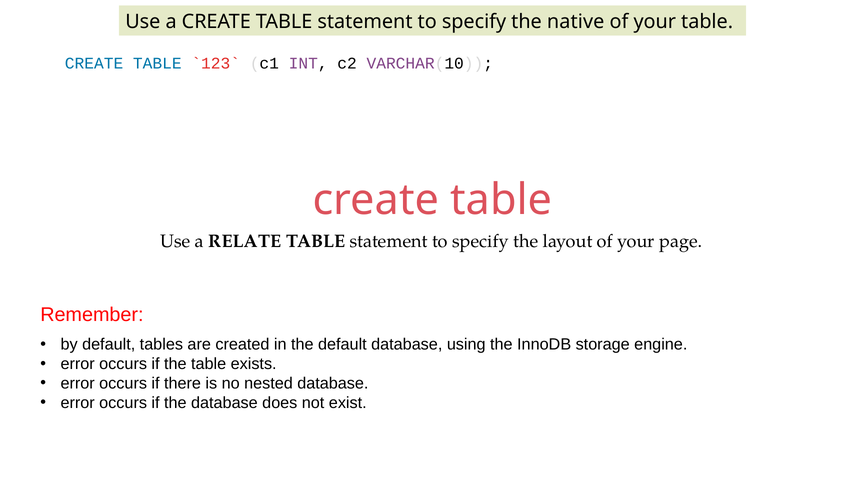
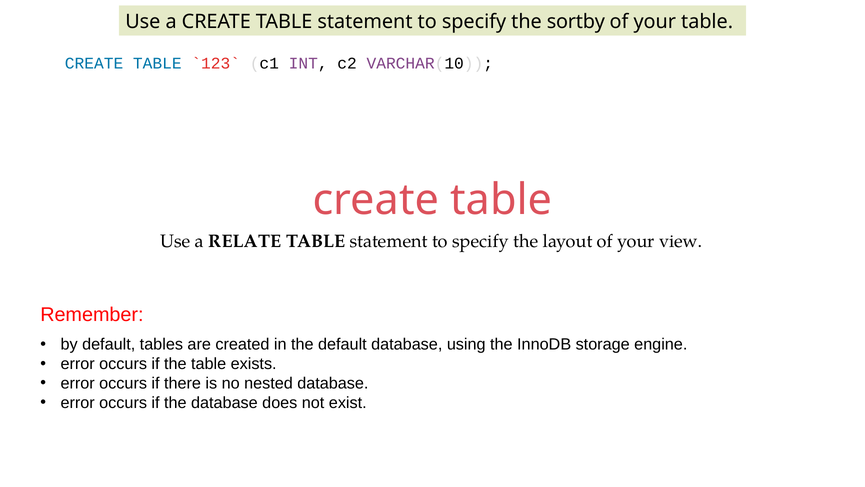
native: native -> sortby
page: page -> view
